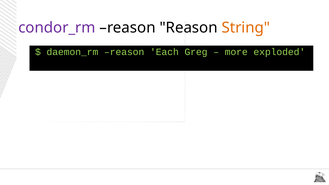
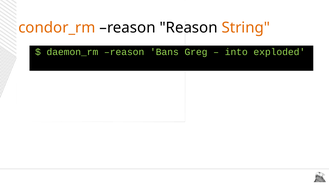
condor_rm colour: purple -> orange
Each: Each -> Bans
more: more -> into
